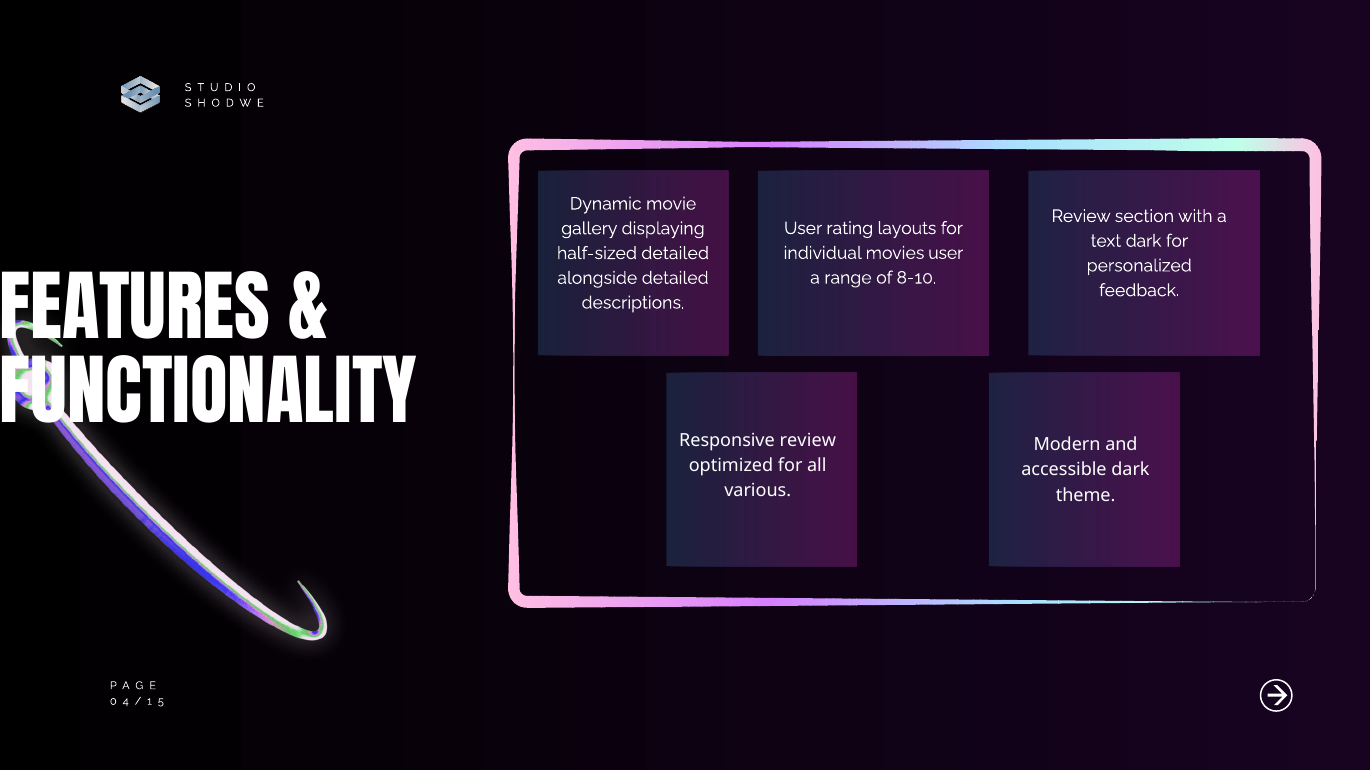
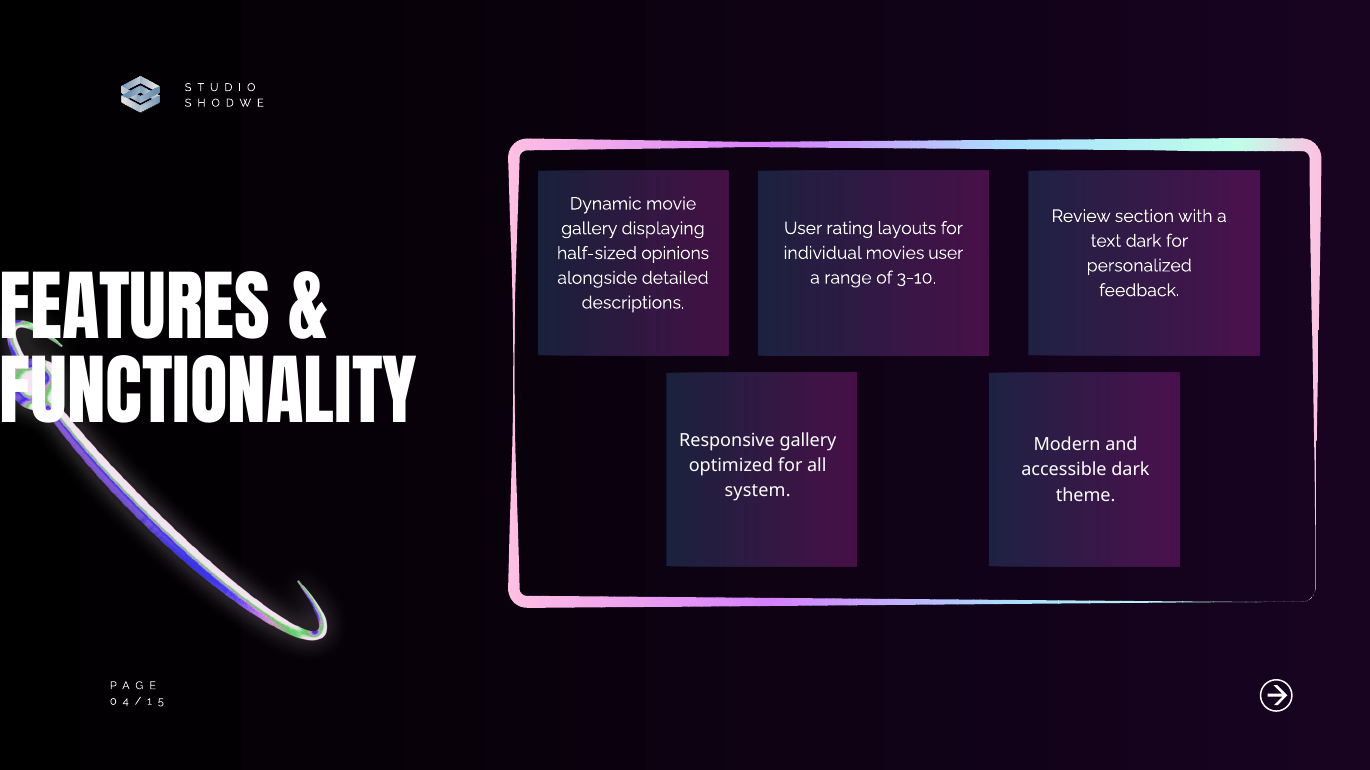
half-sized detailed: detailed -> opinions
8-10: 8-10 -> 3-10
Responsive review: review -> gallery
various: various -> system
